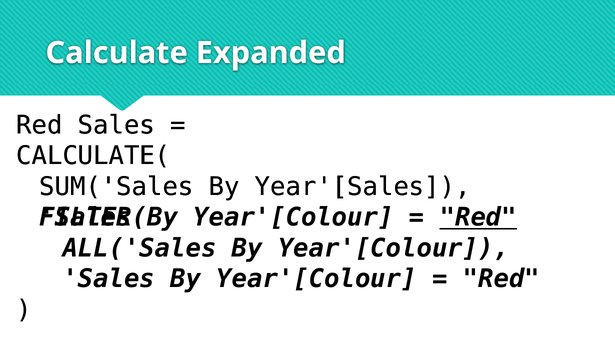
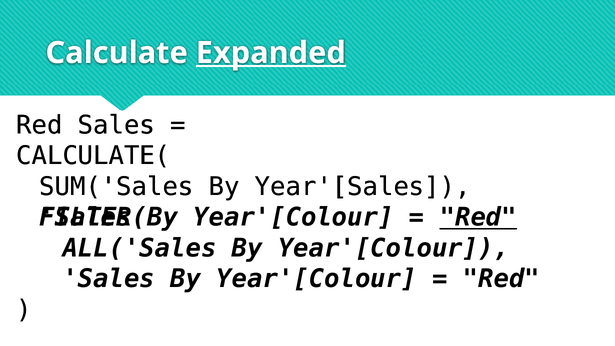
Expanded underline: none -> present
